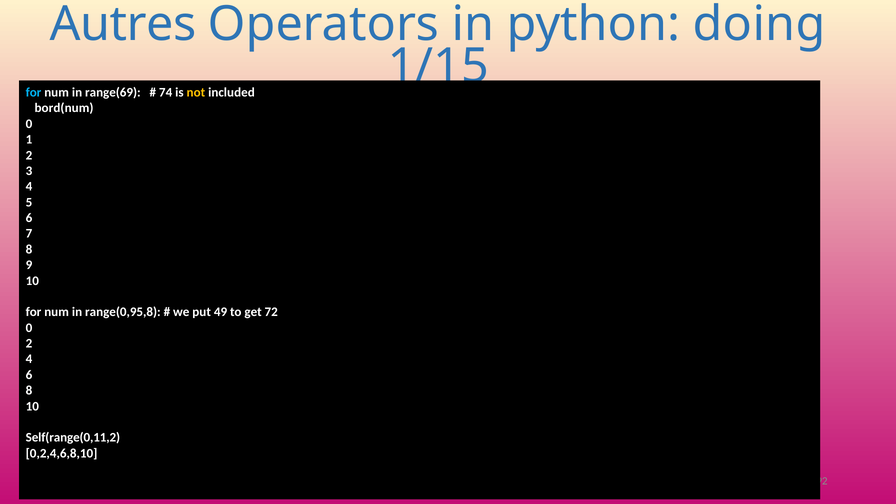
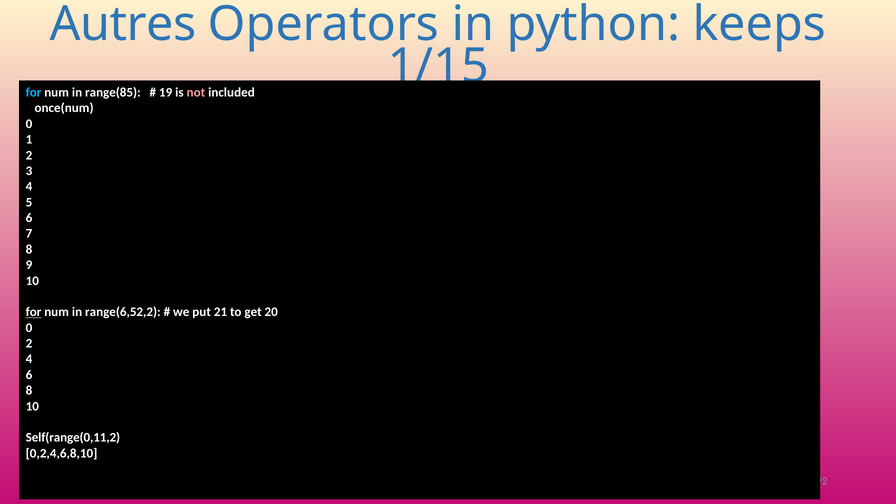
doing: doing -> keeps
range(69: range(69 -> range(85
74: 74 -> 19
not colour: yellow -> pink
bord(num: bord(num -> once(num
for at (34, 312) underline: none -> present
range(0,95,8: range(0,95,8 -> range(6,52,2
49: 49 -> 21
72: 72 -> 20
